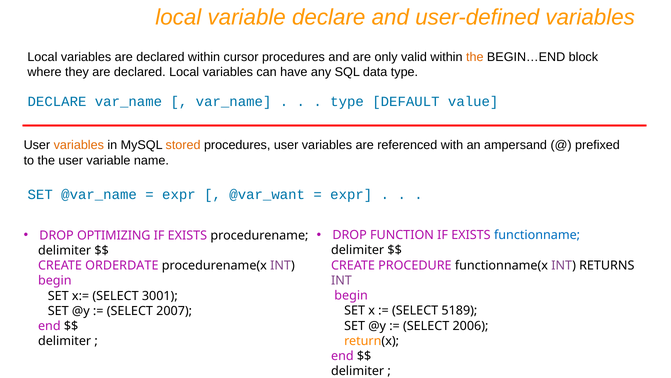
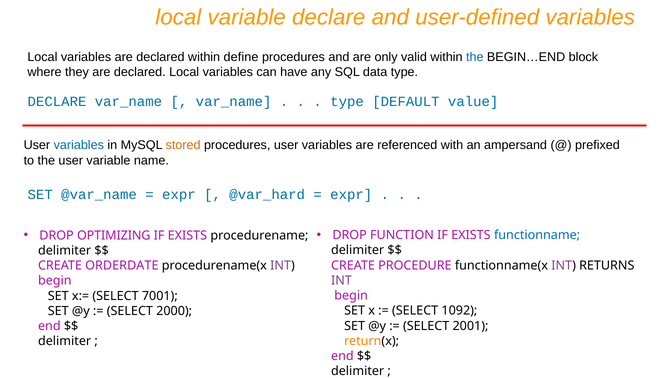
cursor: cursor -> define
the at (475, 57) colour: orange -> blue
variables at (79, 145) colour: orange -> blue
@var_want: @var_want -> @var_hard
3001: 3001 -> 7001
5189: 5189 -> 1092
2007: 2007 -> 2000
2006: 2006 -> 2001
